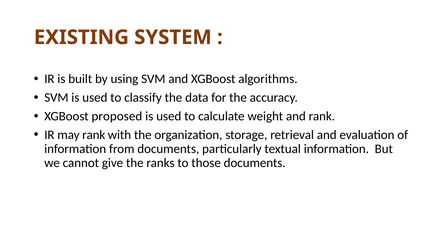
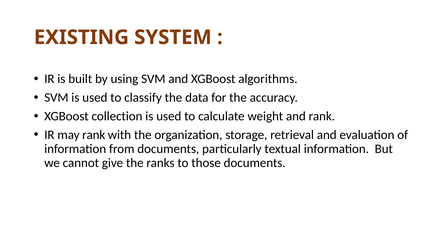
proposed: proposed -> collection
